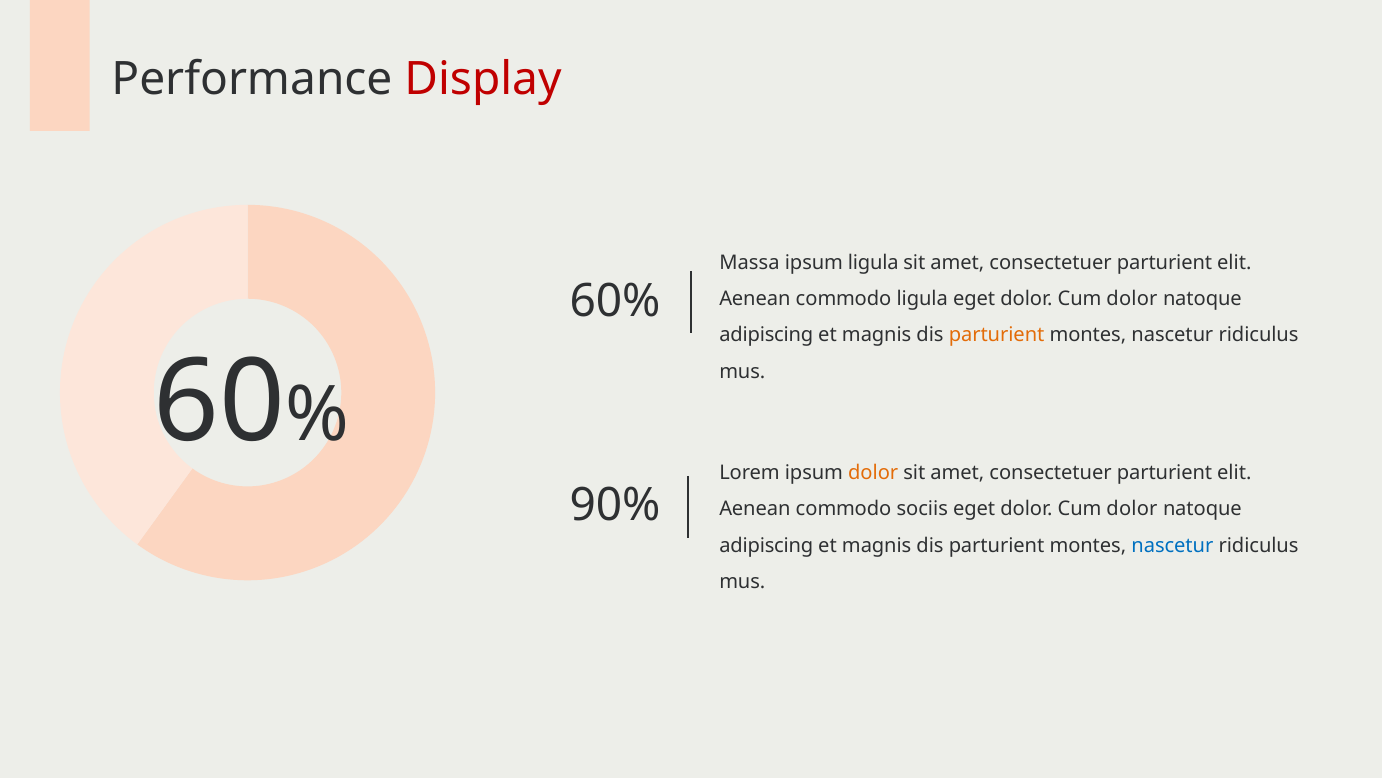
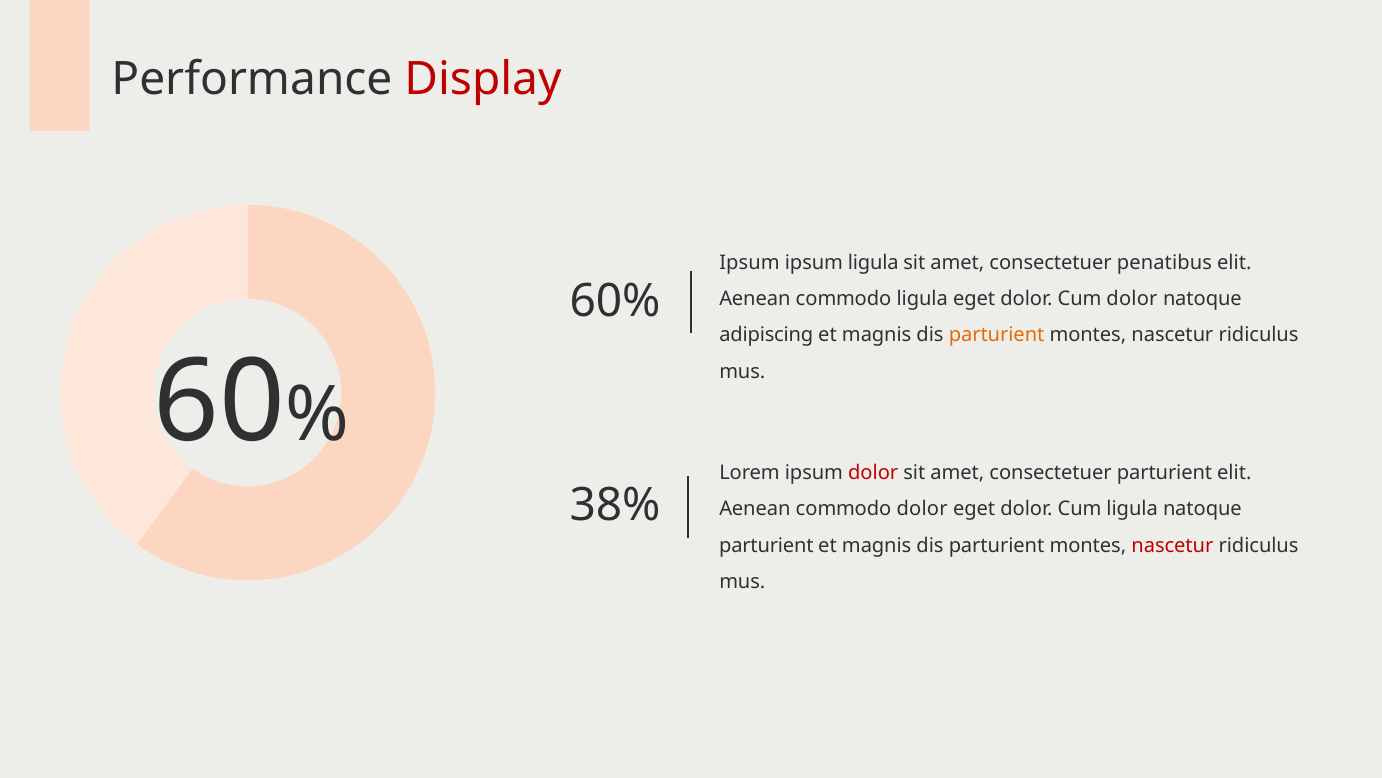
Massa at (749, 262): Massa -> Ipsum
parturient at (1165, 262): parturient -> penatibus
dolor at (873, 473) colour: orange -> red
90%: 90% -> 38%
commodo sociis: sociis -> dolor
dolor at (1132, 509): dolor -> ligula
adipiscing at (766, 545): adipiscing -> parturient
nascetur at (1172, 545) colour: blue -> red
